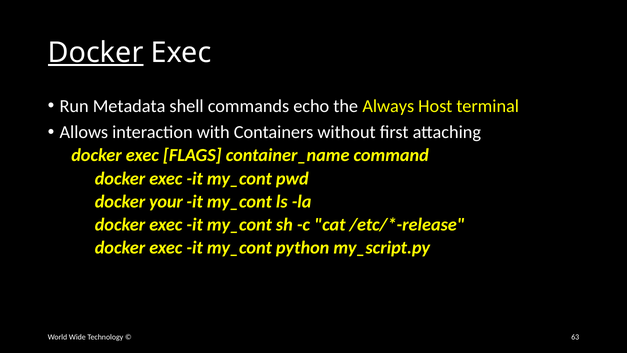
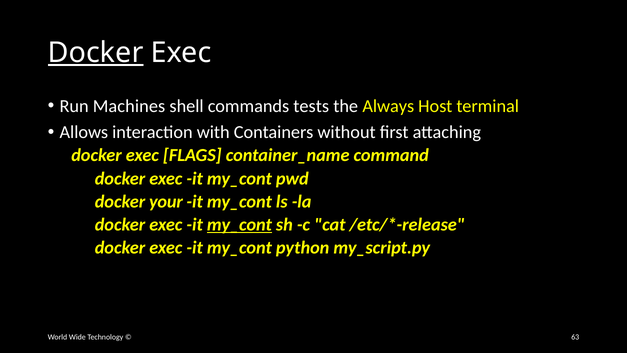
Metadata: Metadata -> Machines
echo: echo -> tests
my_cont at (239, 224) underline: none -> present
